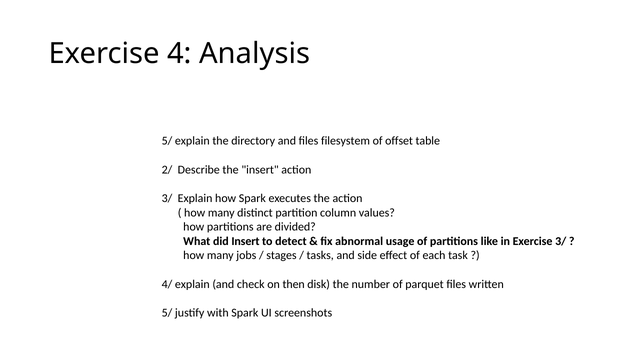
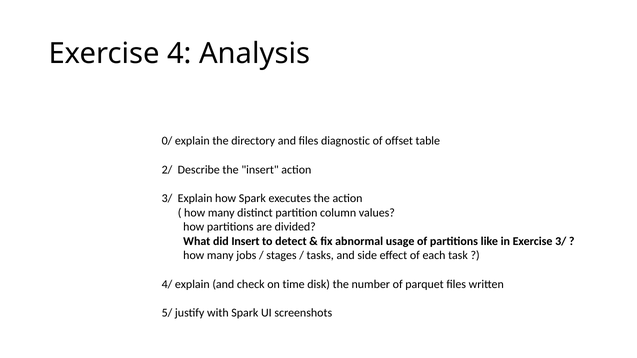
5/ at (167, 141): 5/ -> 0/
filesystem: filesystem -> diagnostic
then: then -> time
